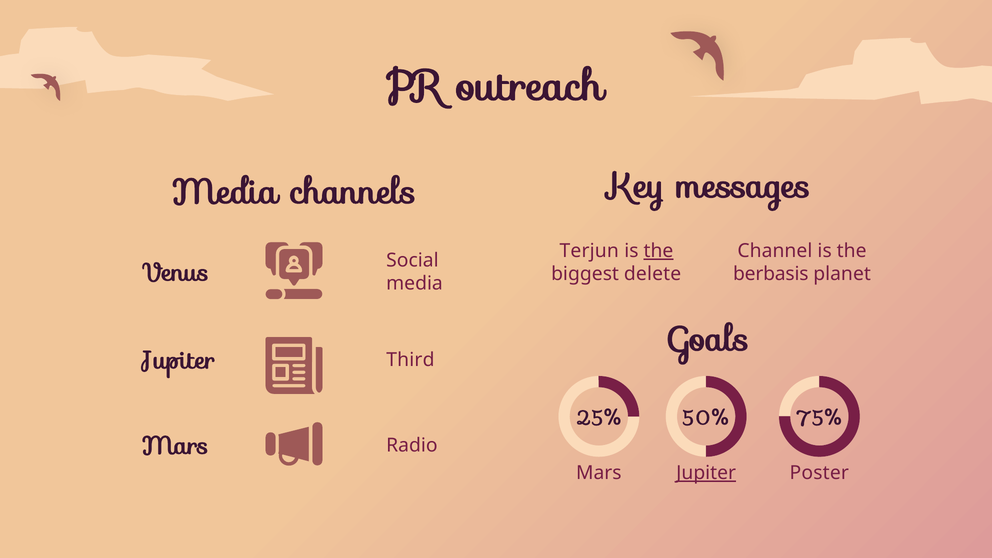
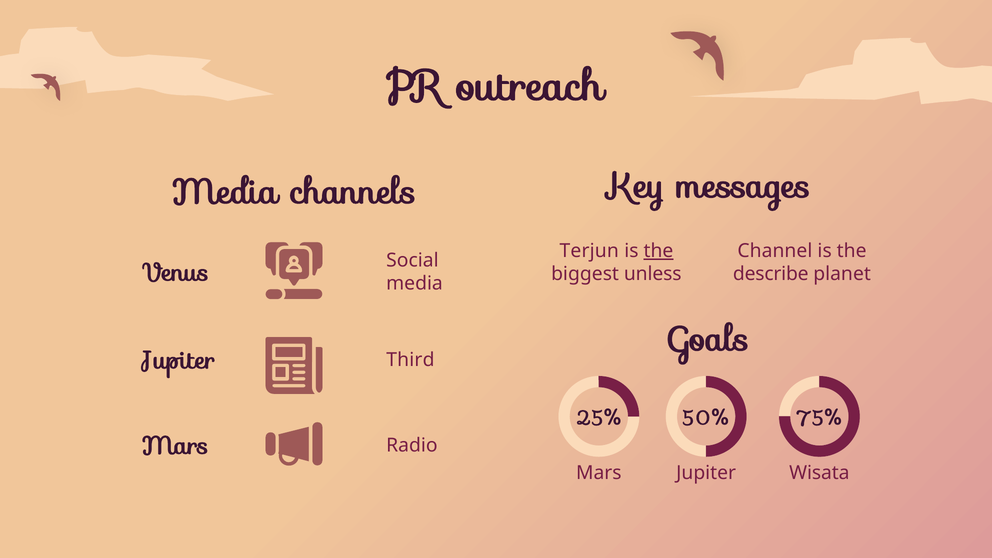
delete: delete -> unless
berbasis: berbasis -> describe
Jupiter at (706, 473) underline: present -> none
Poster: Poster -> Wisata
